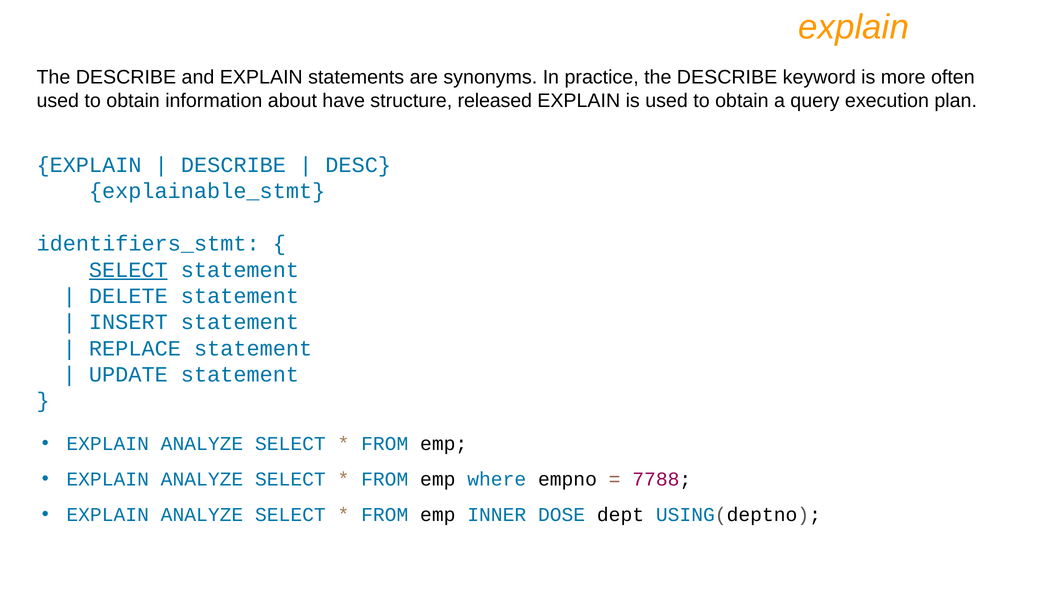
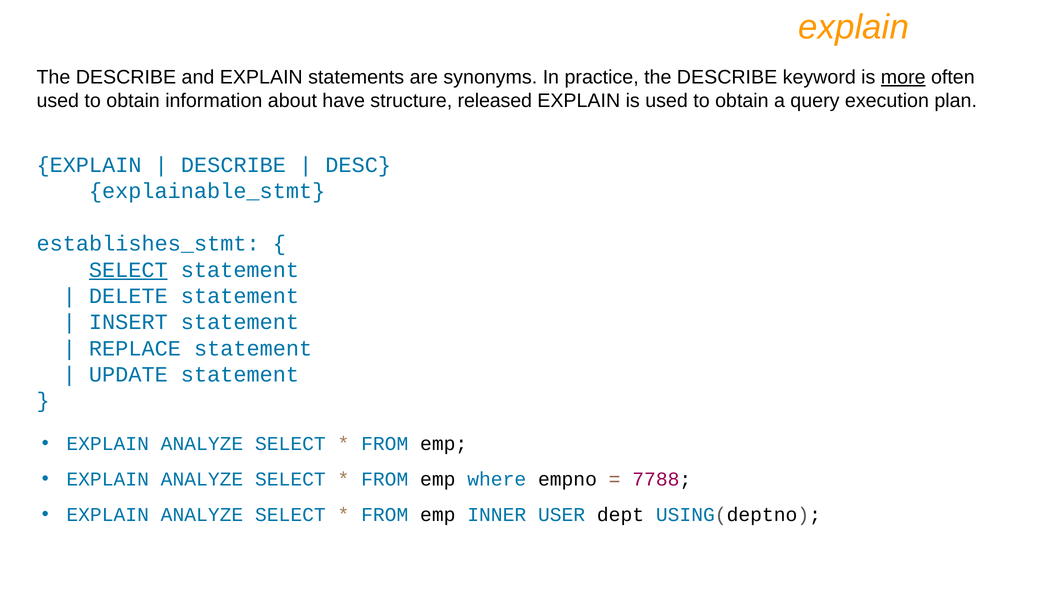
more underline: none -> present
identifiers_stmt: identifiers_stmt -> establishes_stmt
DOSE: DOSE -> USER
